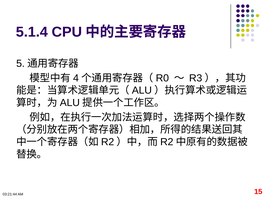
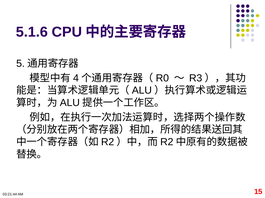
5.1.4: 5.1.4 -> 5.1.6
